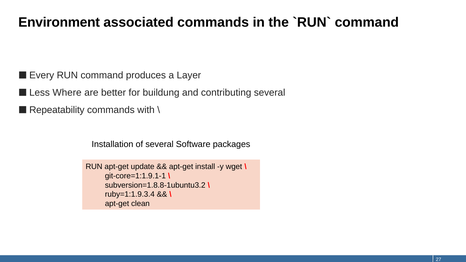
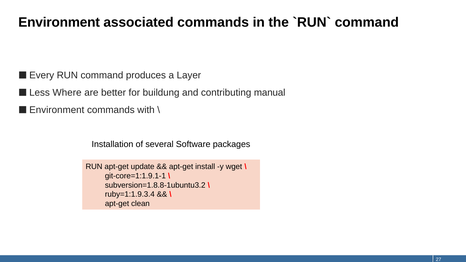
contributing several: several -> manual
Repeatability at (57, 110): Repeatability -> Environment
